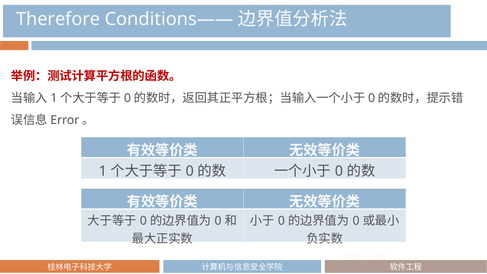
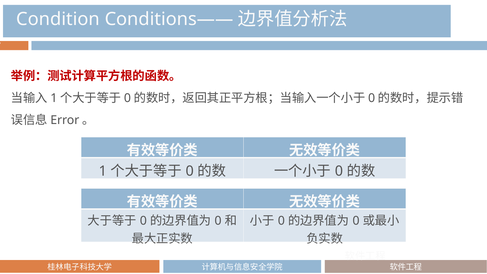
Therefore: Therefore -> Condition
